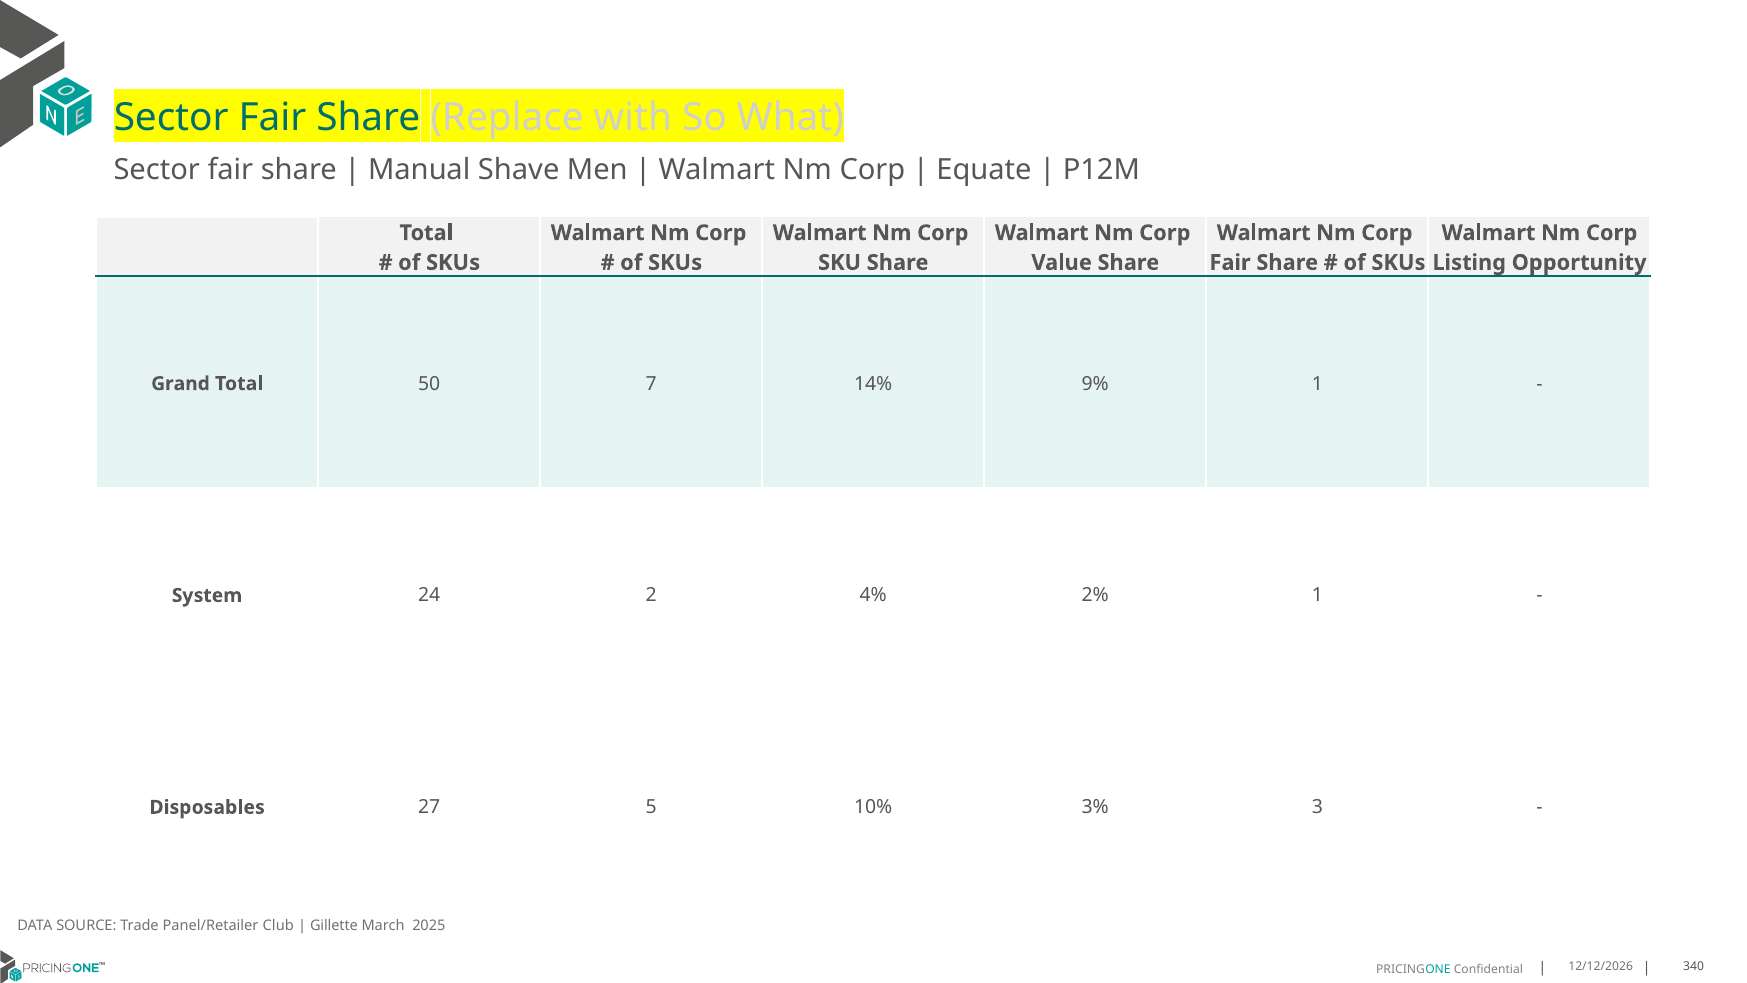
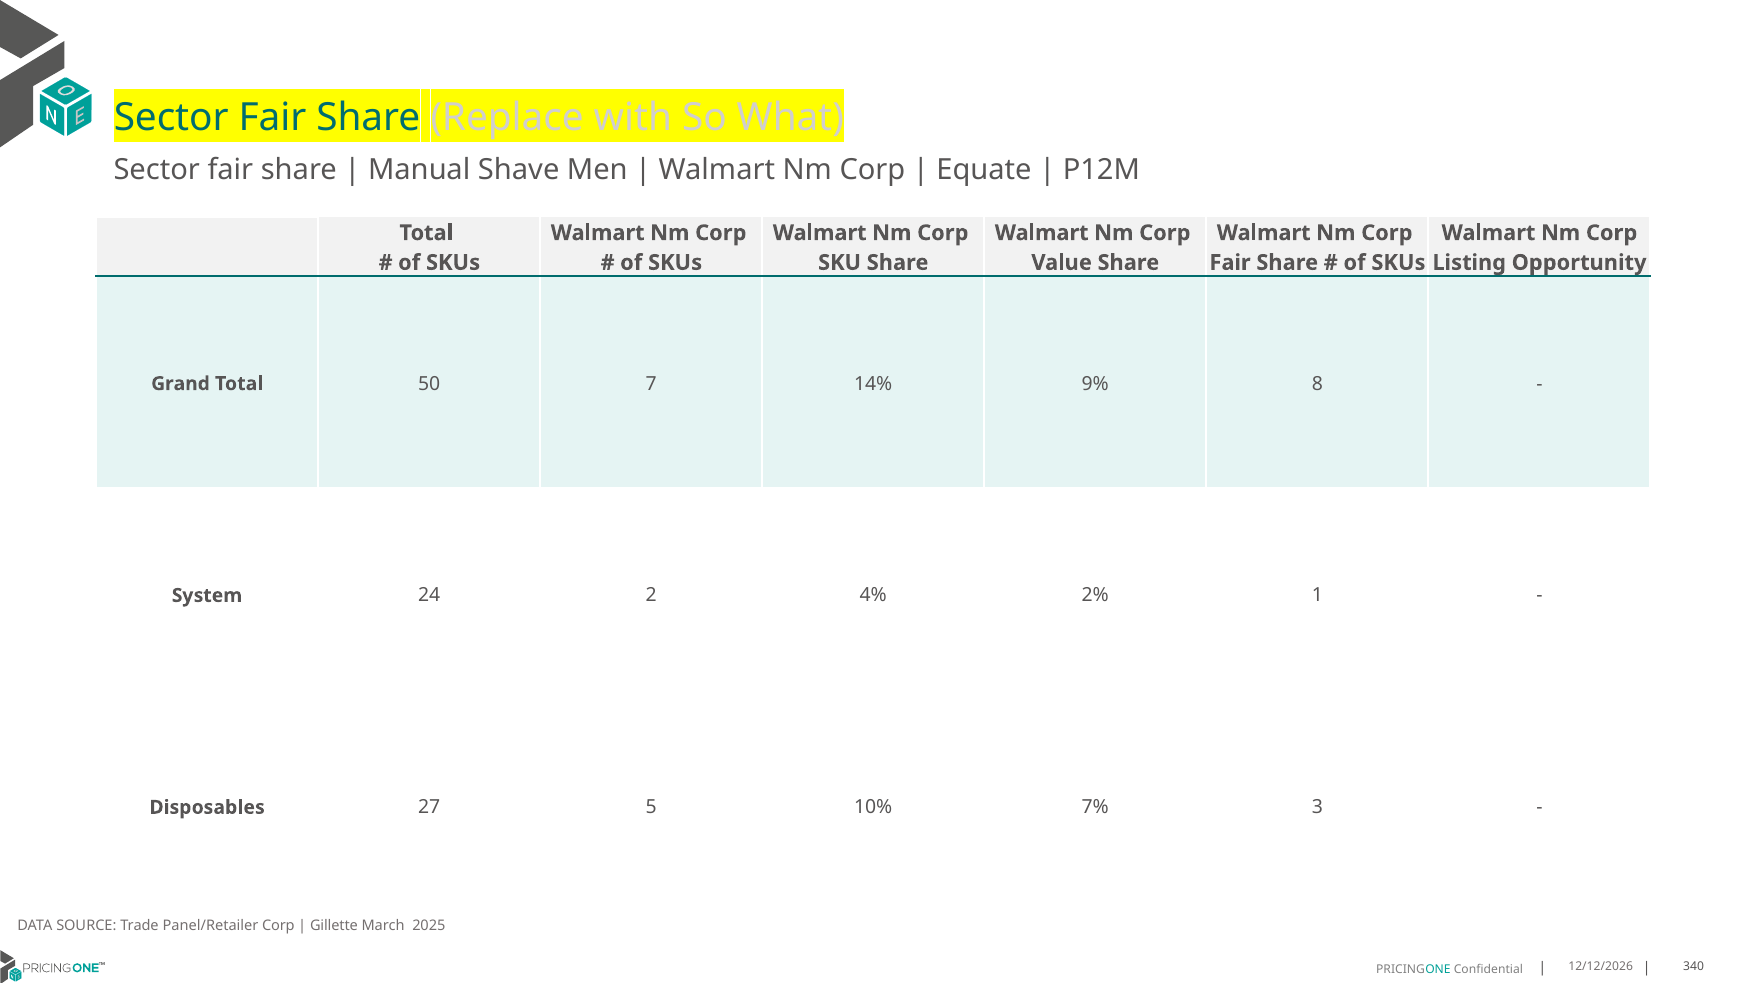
9% 1: 1 -> 8
3%: 3% -> 7%
Panel/Retailer Club: Club -> Corp
